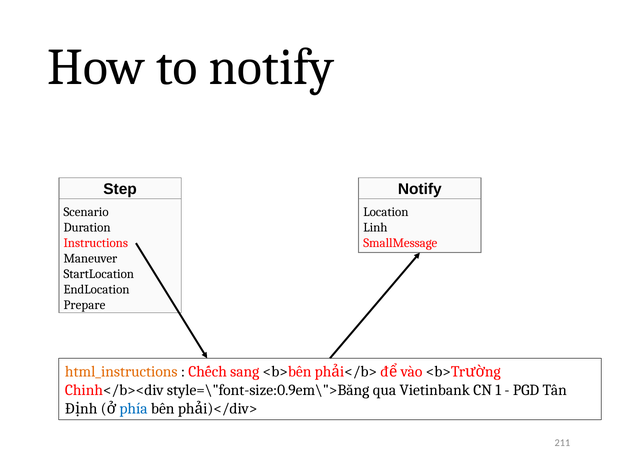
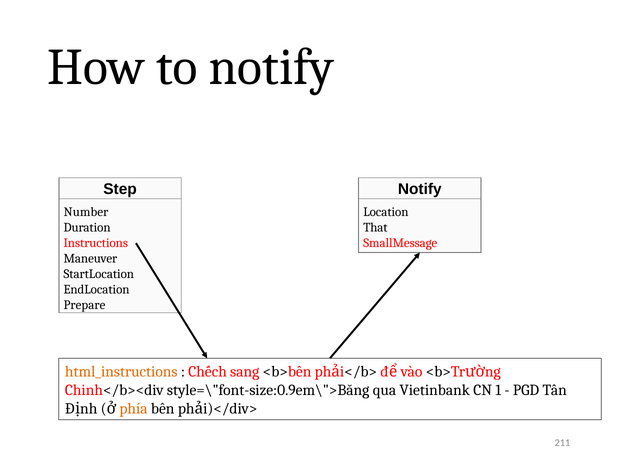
Scenario: Scenario -> Number
Linh: Linh -> That
phía colour: blue -> orange
